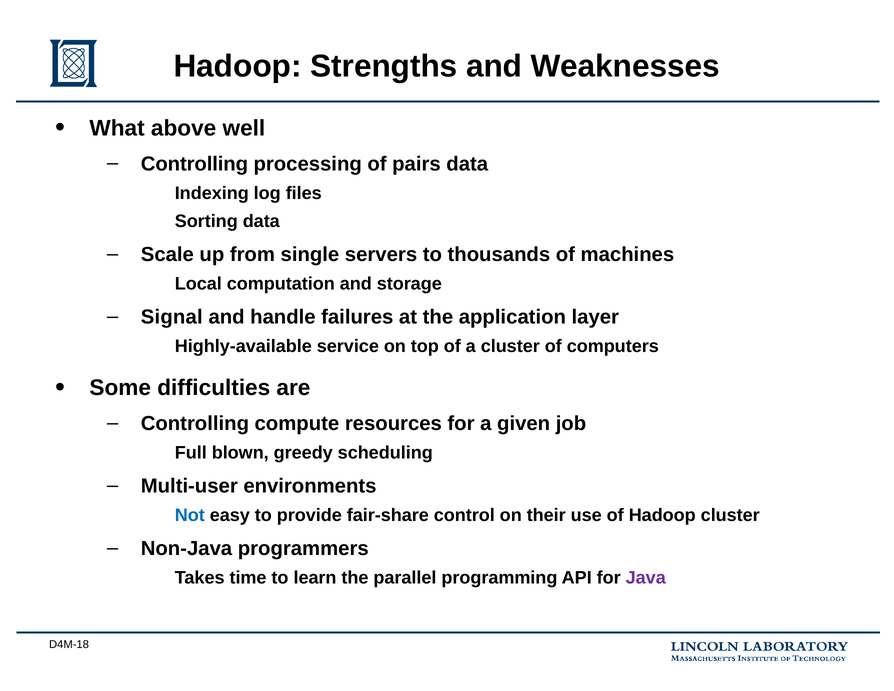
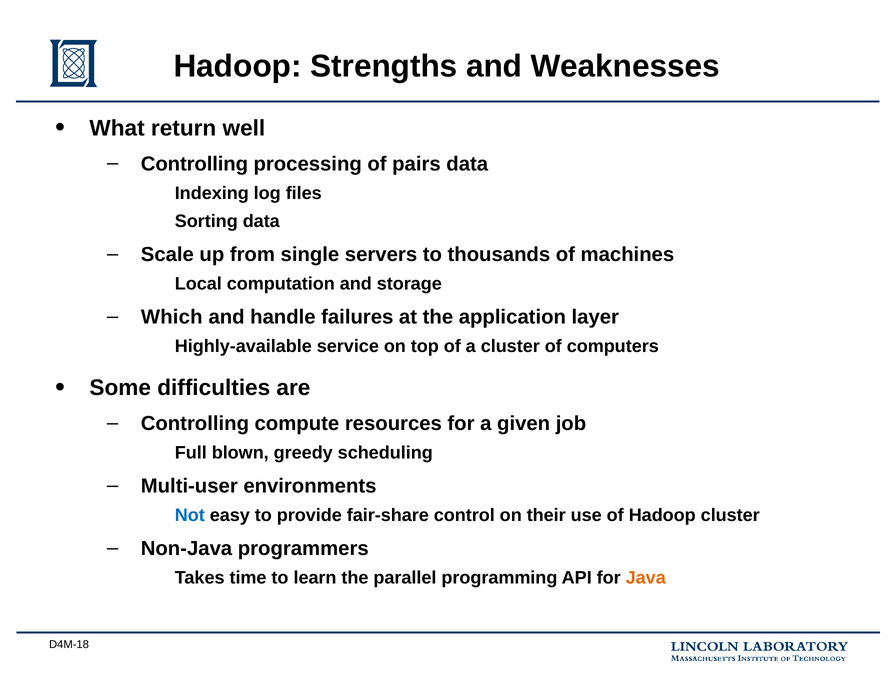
above: above -> return
Signal: Signal -> Which
Java colour: purple -> orange
